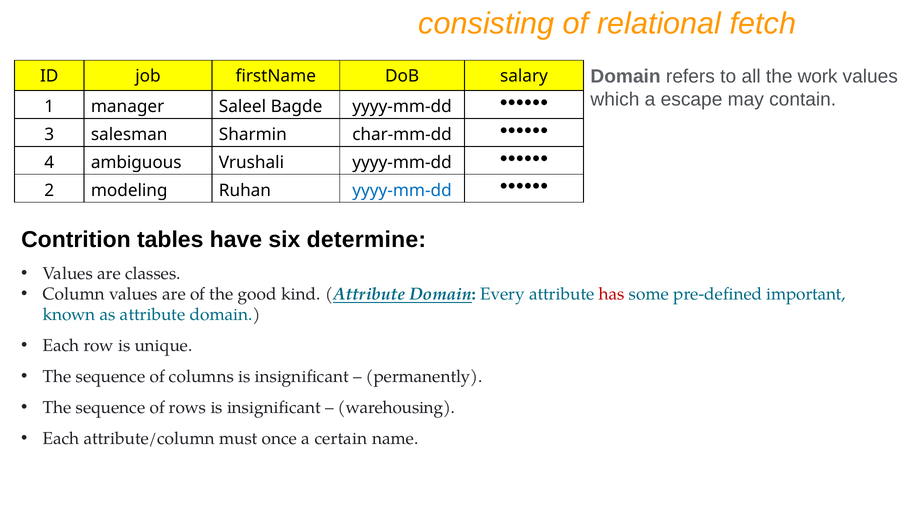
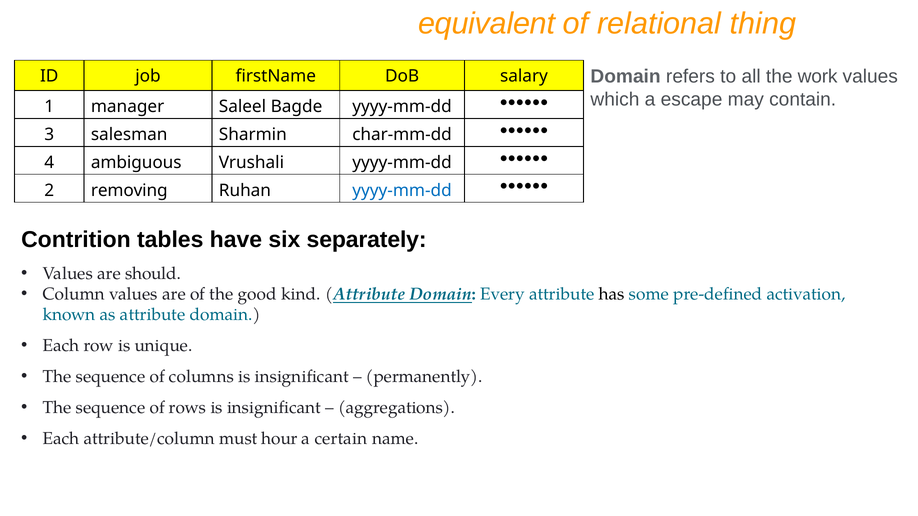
consisting: consisting -> equivalent
fetch: fetch -> thing
modeling: modeling -> removing
determine: determine -> separately
classes: classes -> should
has colour: red -> black
important: important -> activation
warehousing: warehousing -> aggregations
once: once -> hour
